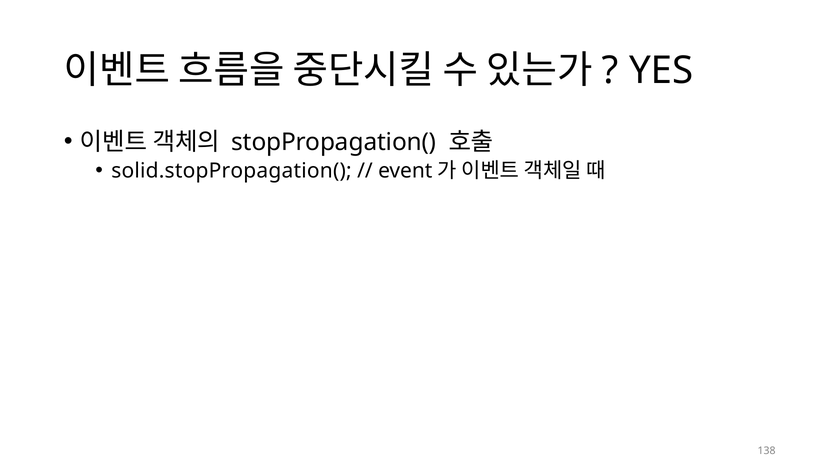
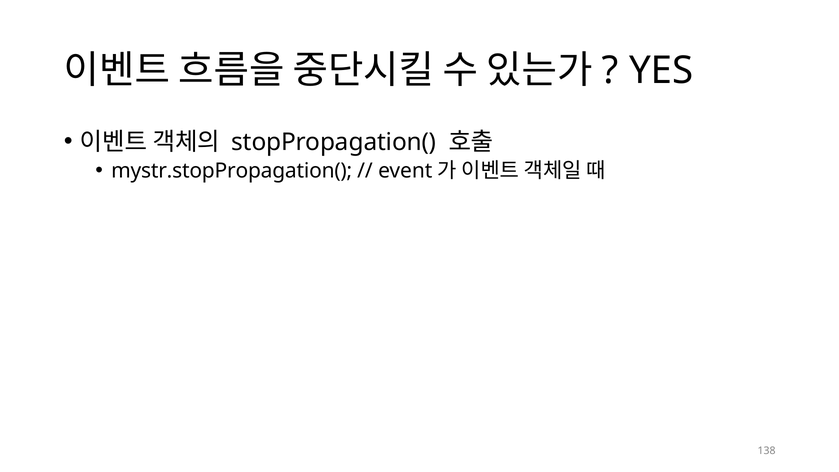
solid.stopPropagation(: solid.stopPropagation( -> mystr.stopPropagation(
